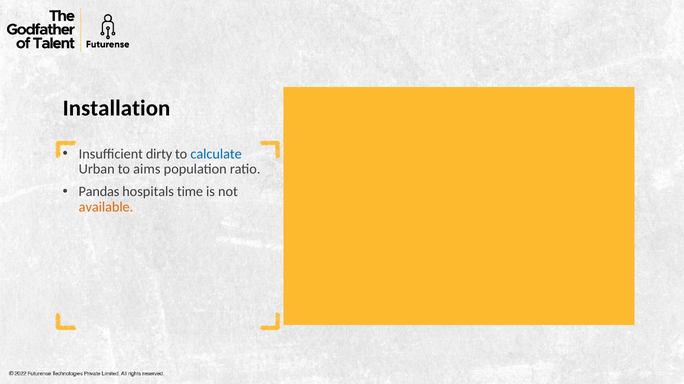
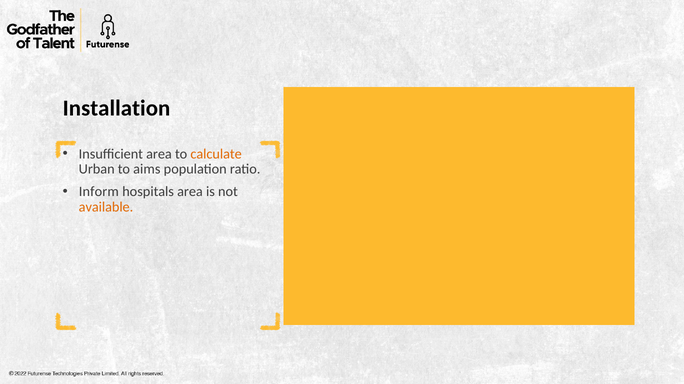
Insufficient dirty: dirty -> area
calculate colour: blue -> orange
Pandas: Pandas -> Inform
hospitals time: time -> area
